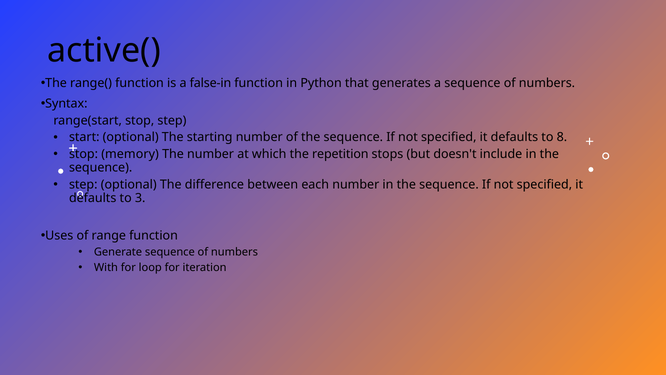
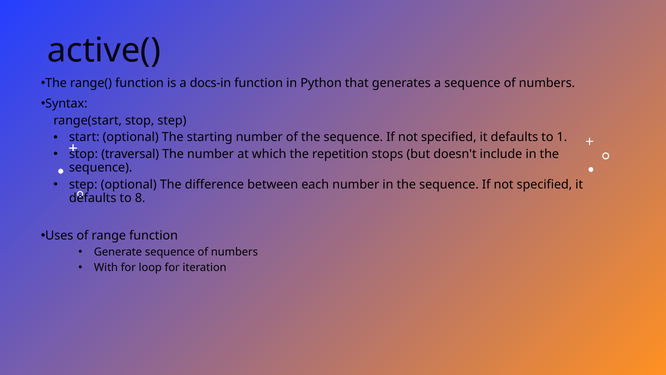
false-in: false-in -> docs-in
8: 8 -> 1
memory: memory -> traversal
3: 3 -> 8
